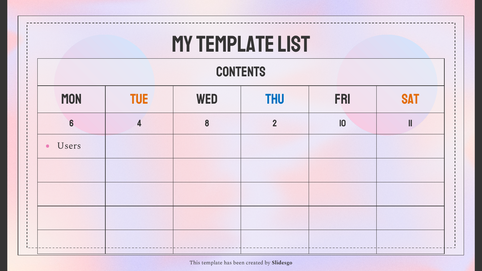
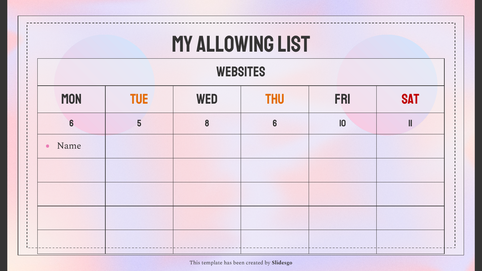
My template: template -> allowing
CONTENTS: CONTENTS -> WEBSITES
THU colour: blue -> orange
SAT colour: orange -> red
4: 4 -> 5
8 2: 2 -> 6
Users: Users -> Name
